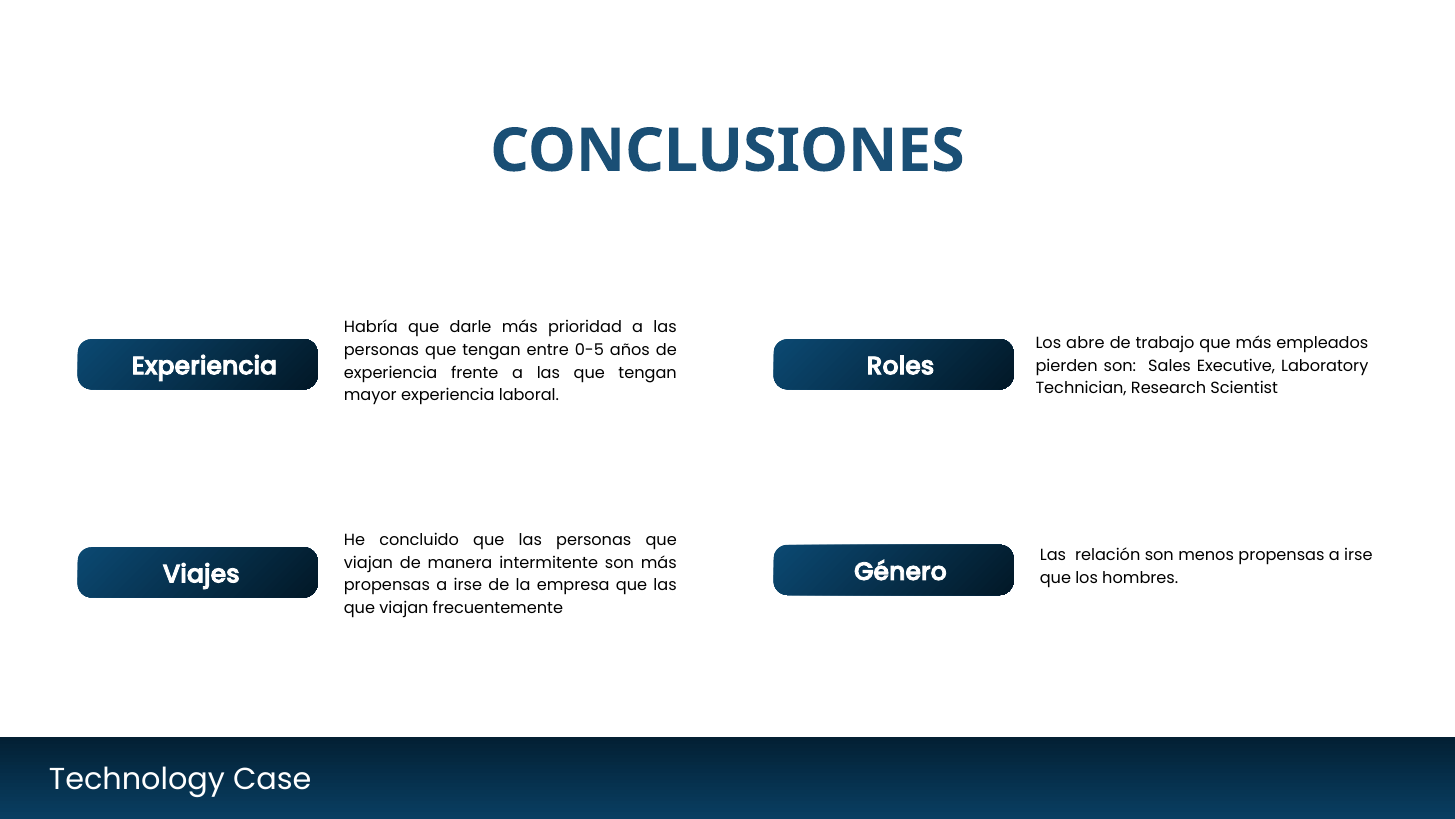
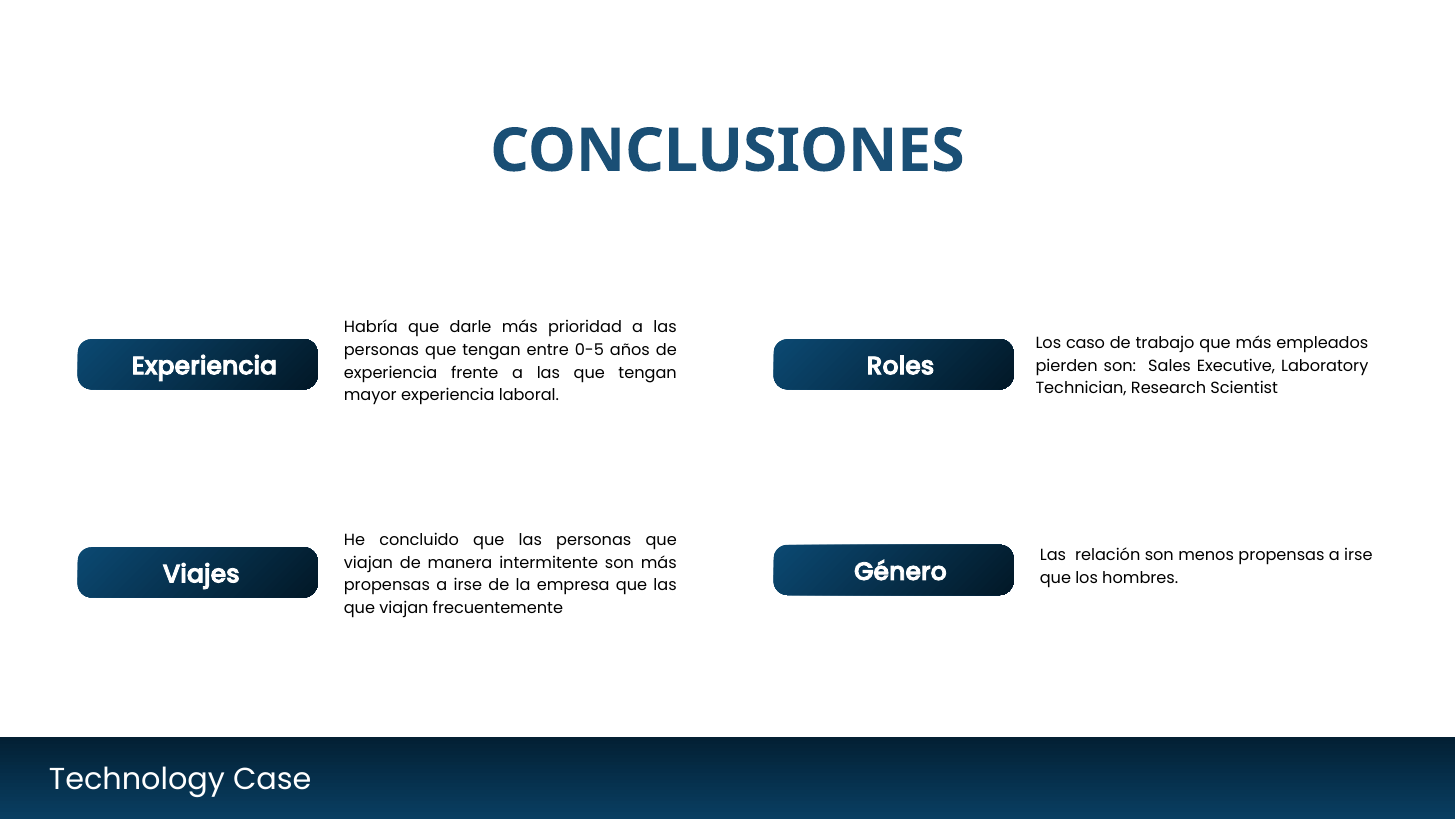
abre: abre -> caso
